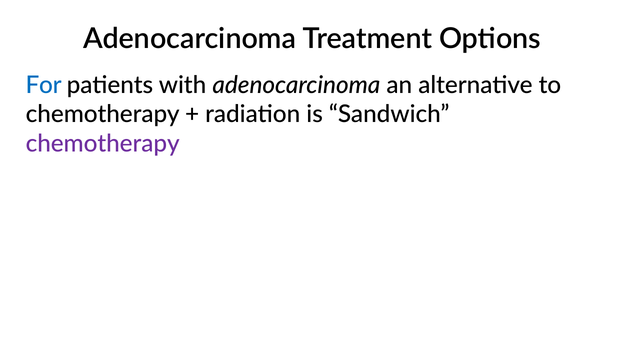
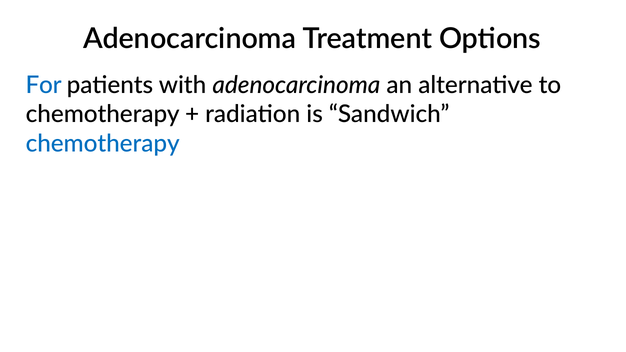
chemotherapy at (103, 144) colour: purple -> blue
